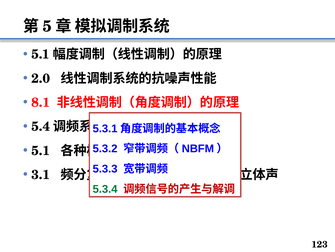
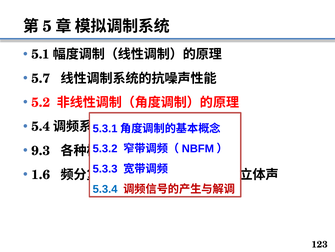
2.0: 2.0 -> 5.7
8.1: 8.1 -> 5.2
5.1 at (41, 150): 5.1 -> 9.3
3.1: 3.1 -> 1.6
5.3.4 colour: green -> blue
